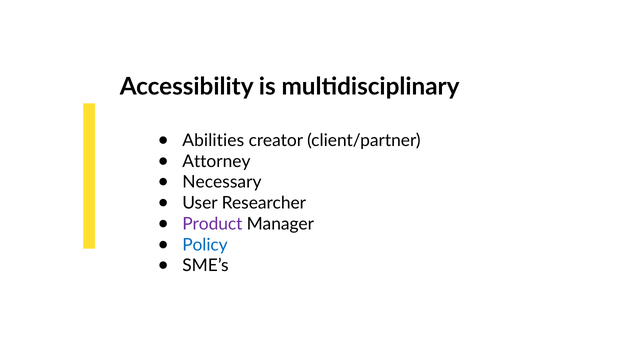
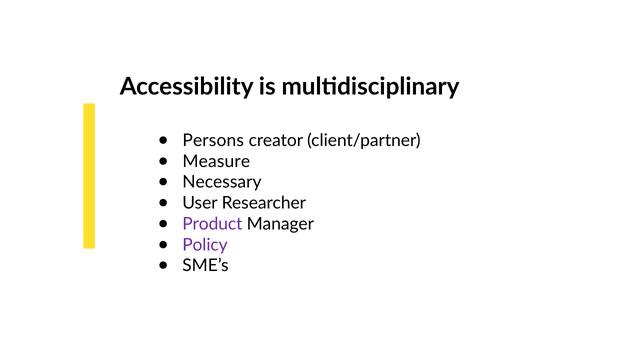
Abilities: Abilities -> Persons
Attorney: Attorney -> Measure
Policy colour: blue -> purple
